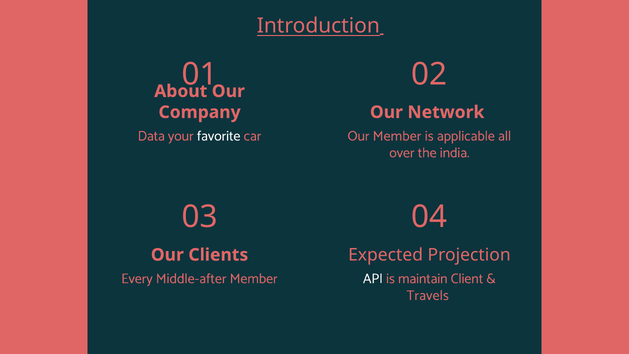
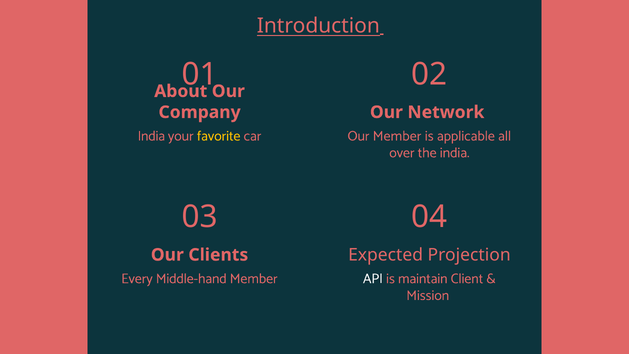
Data at (151, 136): Data -> India
favorite colour: white -> yellow
Middle-after: Middle-after -> Middle-hand
Travels: Travels -> Mission
